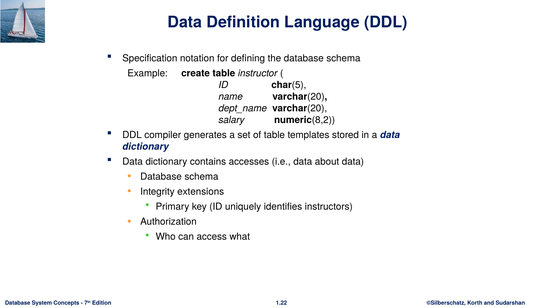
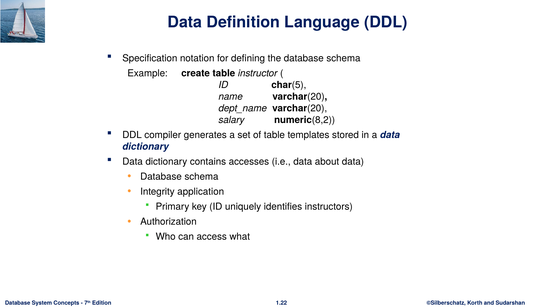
extensions: extensions -> application
